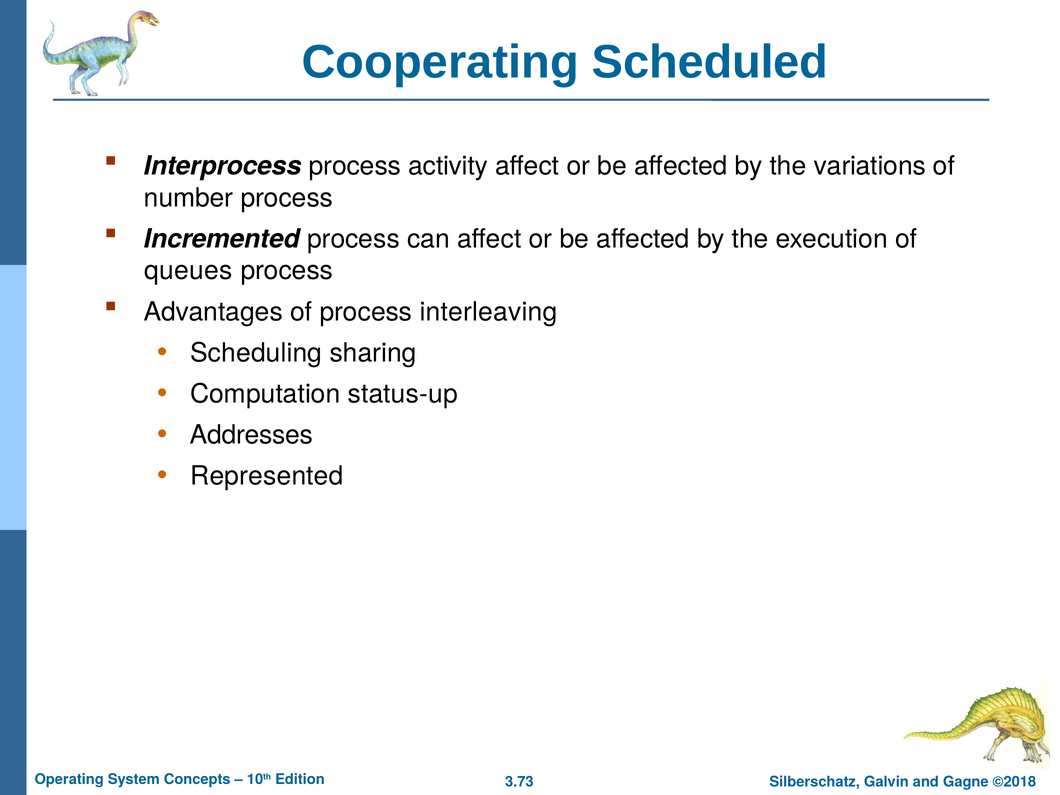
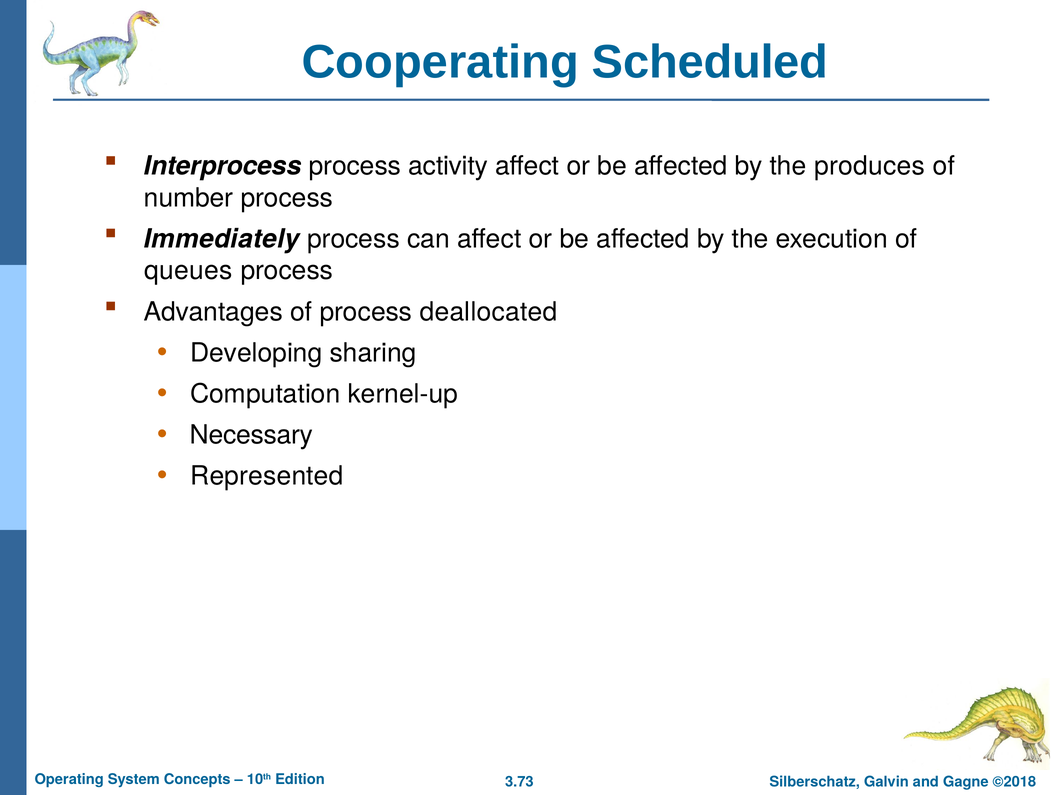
variations: variations -> produces
Incremented: Incremented -> Immediately
interleaving: interleaving -> deallocated
Scheduling: Scheduling -> Developing
status-up: status-up -> kernel-up
Addresses: Addresses -> Necessary
